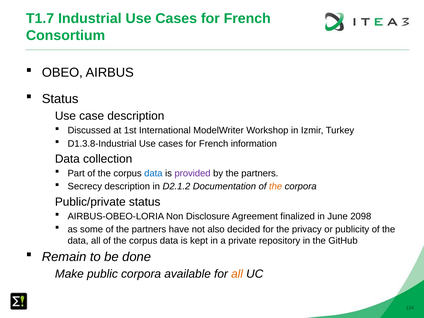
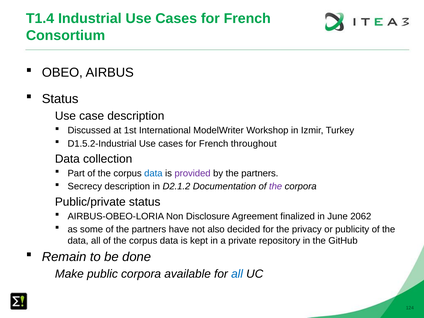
T1.7: T1.7 -> T1.4
D1.3.8-Industrial: D1.3.8-Industrial -> D1.5.2-Industrial
information: information -> throughout
the at (276, 187) colour: orange -> purple
2098: 2098 -> 2062
all at (237, 274) colour: orange -> blue
